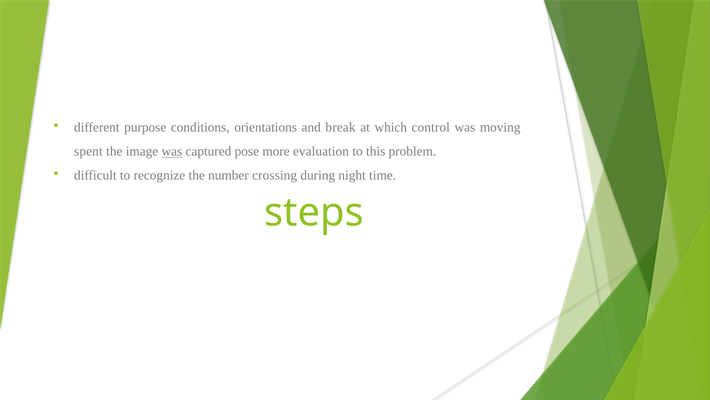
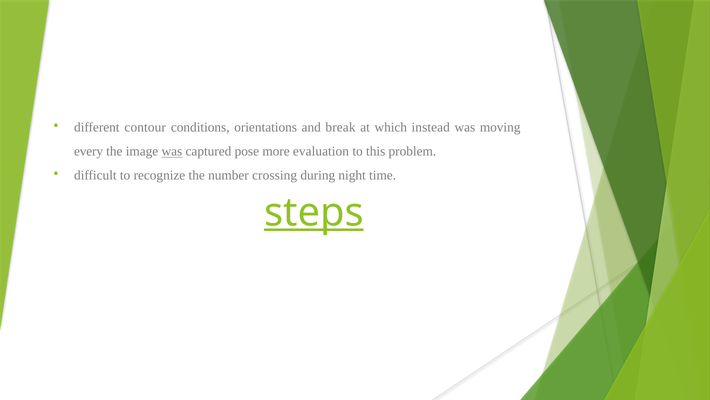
purpose: purpose -> contour
control: control -> instead
spent: spent -> every
steps underline: none -> present
